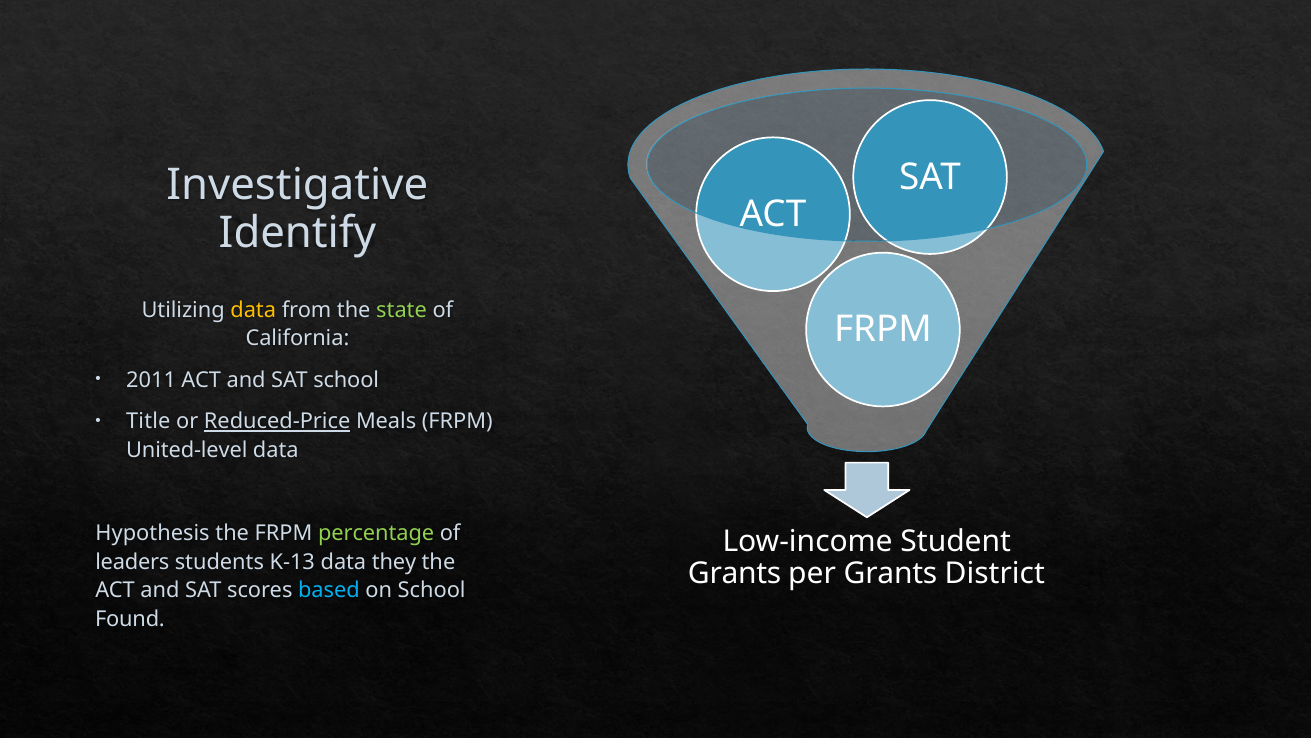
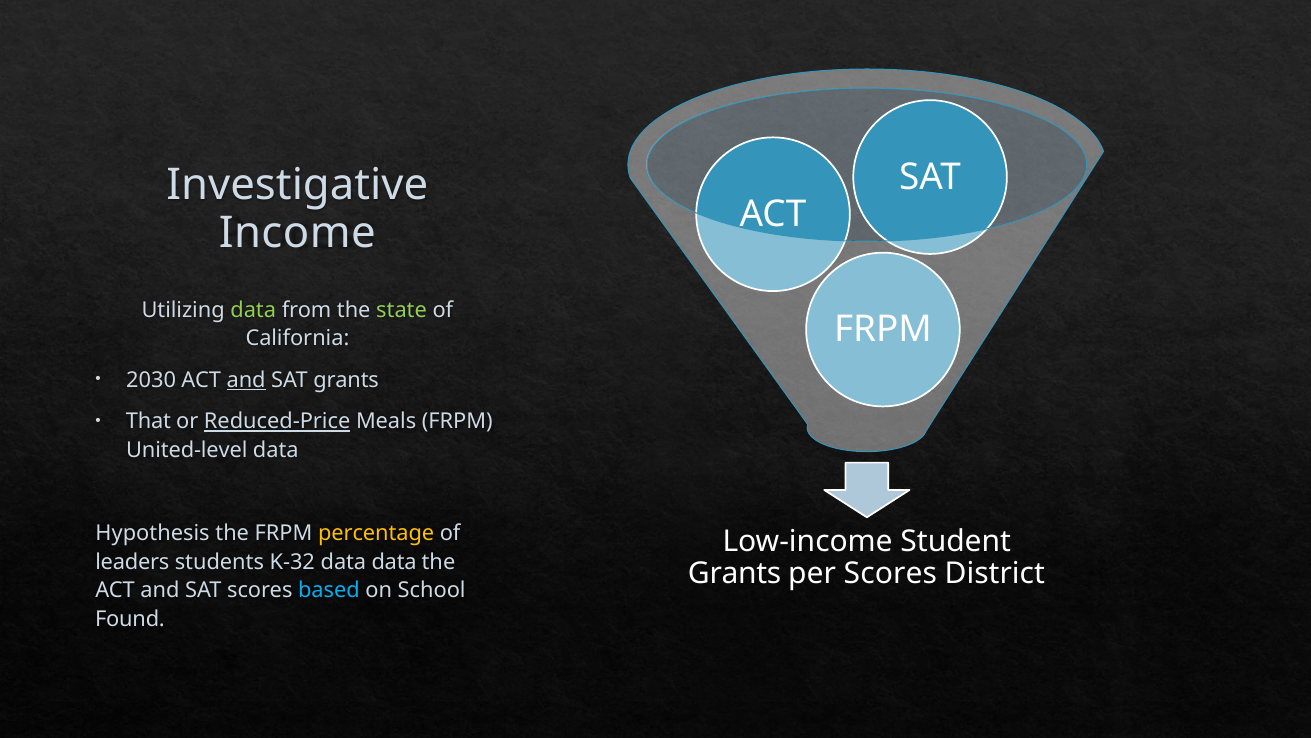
Identify: Identify -> Income
data at (253, 310) colour: yellow -> light green
2011: 2011 -> 2030
and at (246, 380) underline: none -> present
SAT school: school -> grants
Title: Title -> That
percentage colour: light green -> yellow
K-13: K-13 -> K-32
data they: they -> data
Grants at (891, 573): Grants -> Scores
